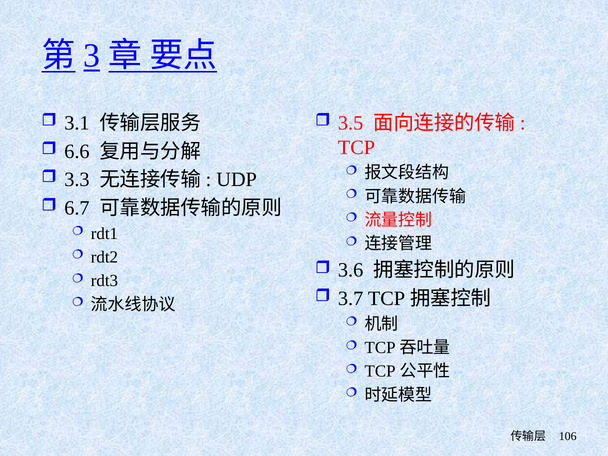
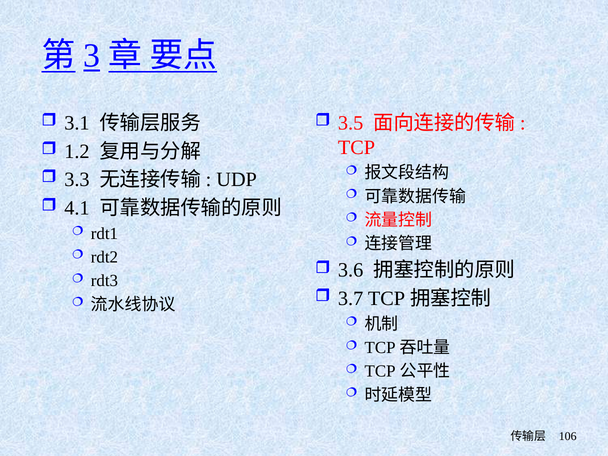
6.6: 6.6 -> 1.2
6.7: 6.7 -> 4.1
